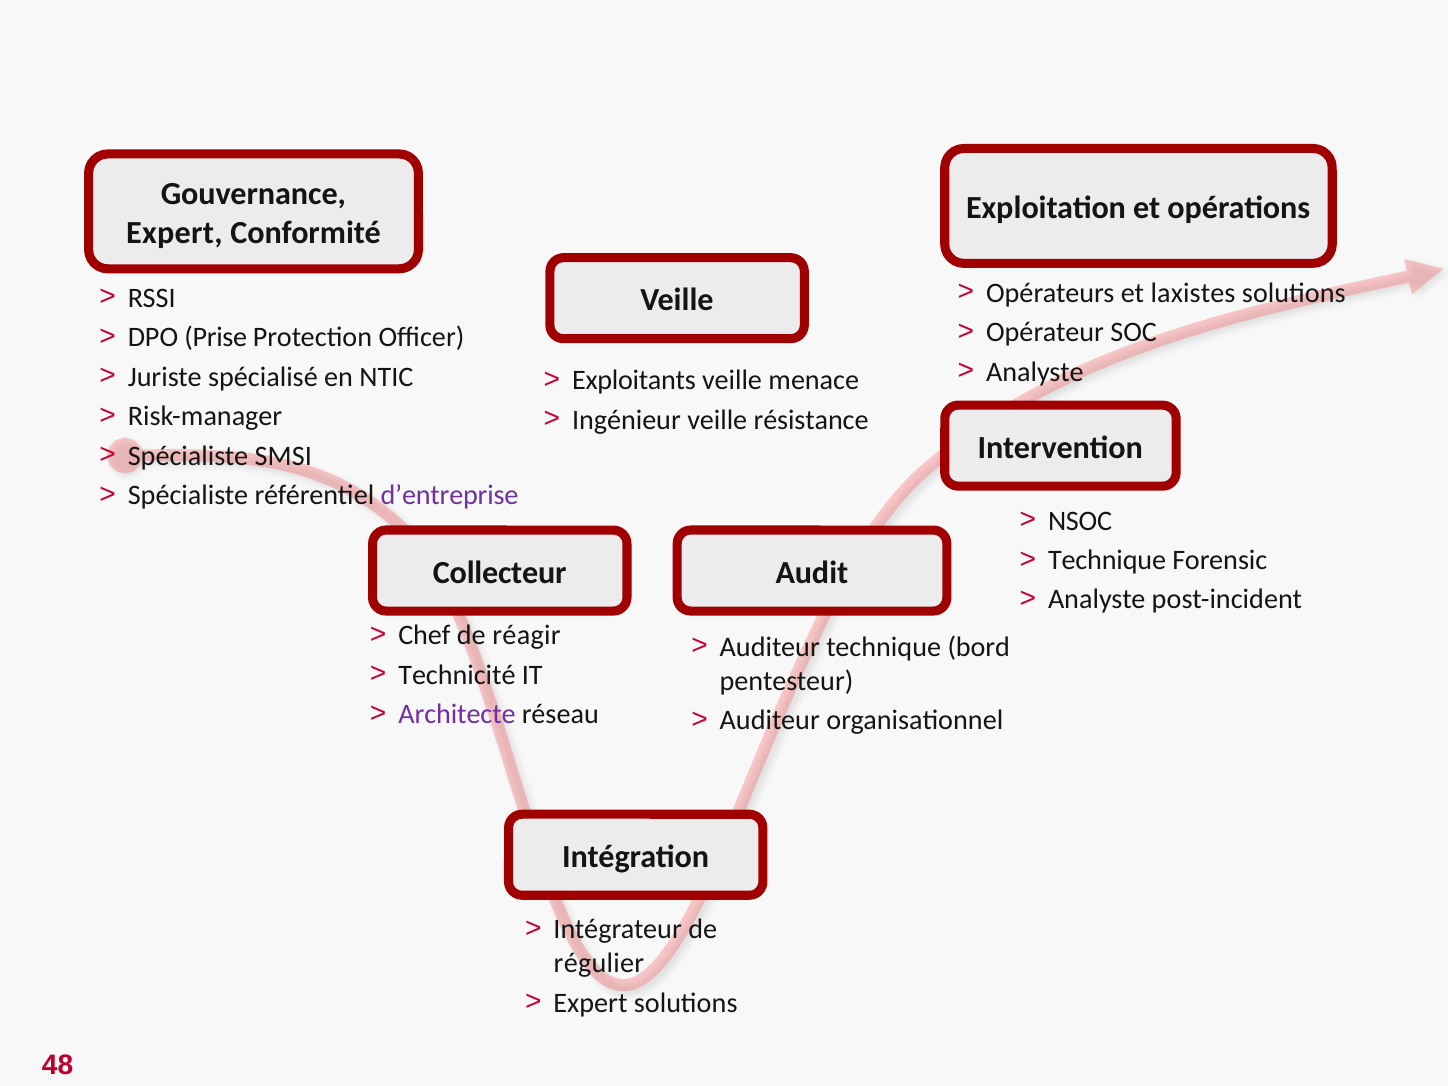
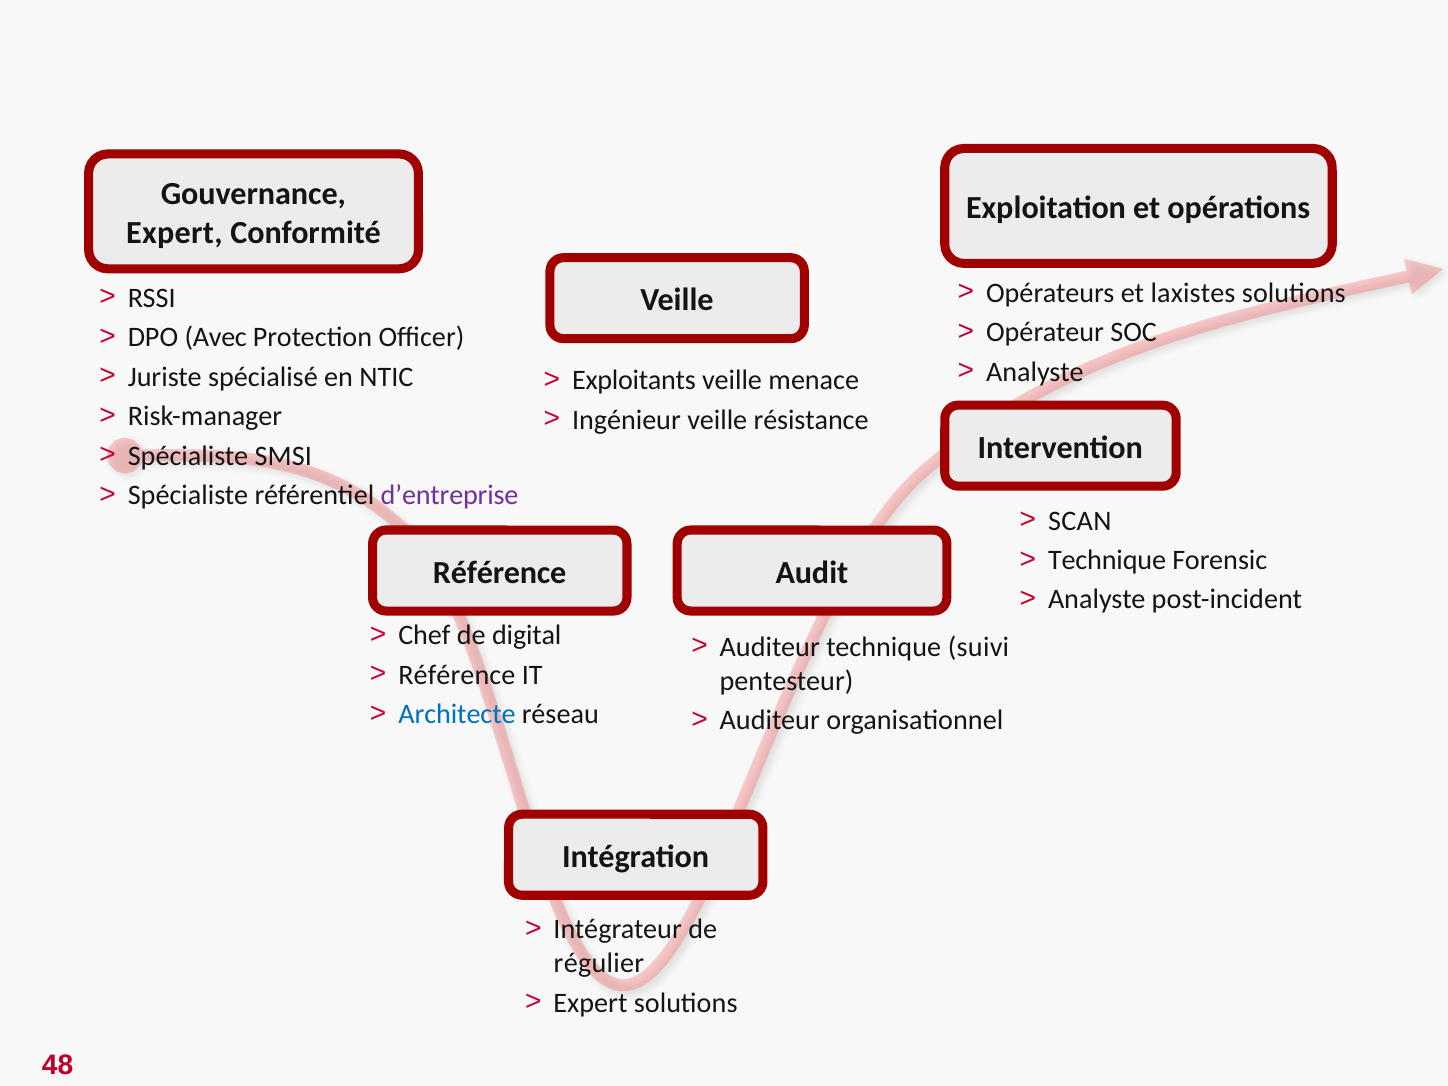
Prise: Prise -> Avec
NSOC: NSOC -> SCAN
Collecteur at (500, 573): Collecteur -> Référence
réagir: réagir -> digital
bord: bord -> suivi
Technicité at (457, 675): Technicité -> Référence
Architecte colour: purple -> blue
